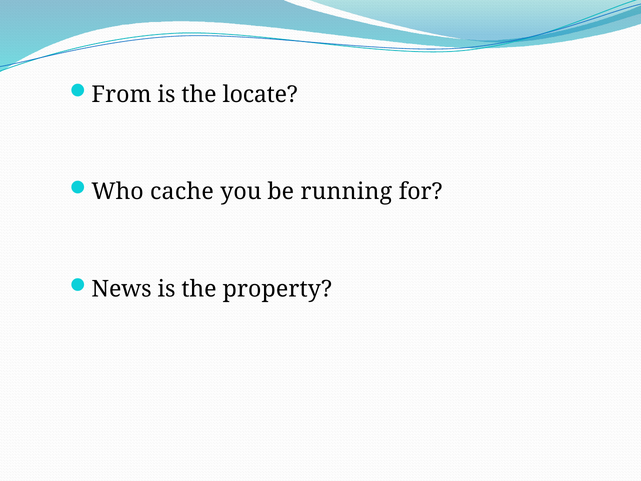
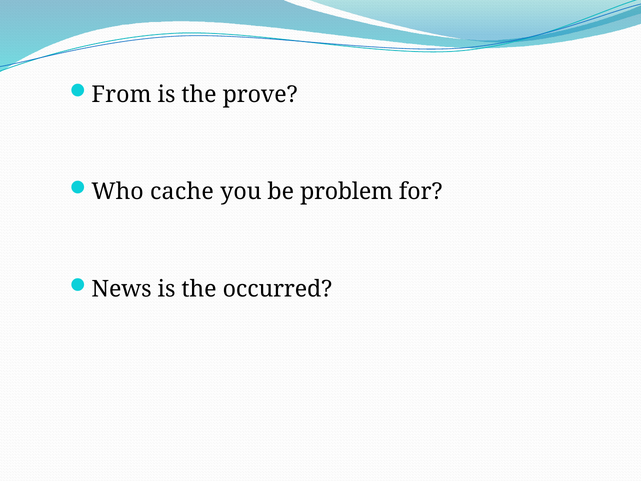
locate: locate -> prove
running: running -> problem
property: property -> occurred
